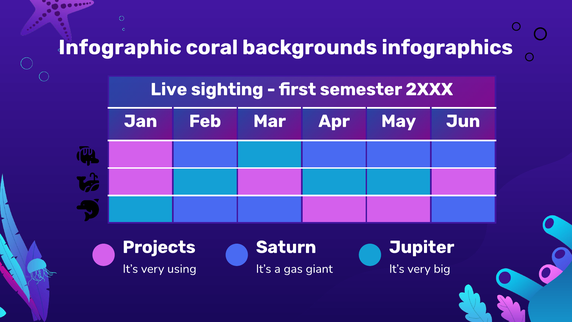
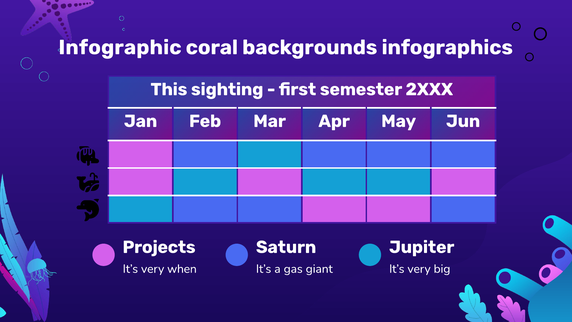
Live: Live -> This
using: using -> when
